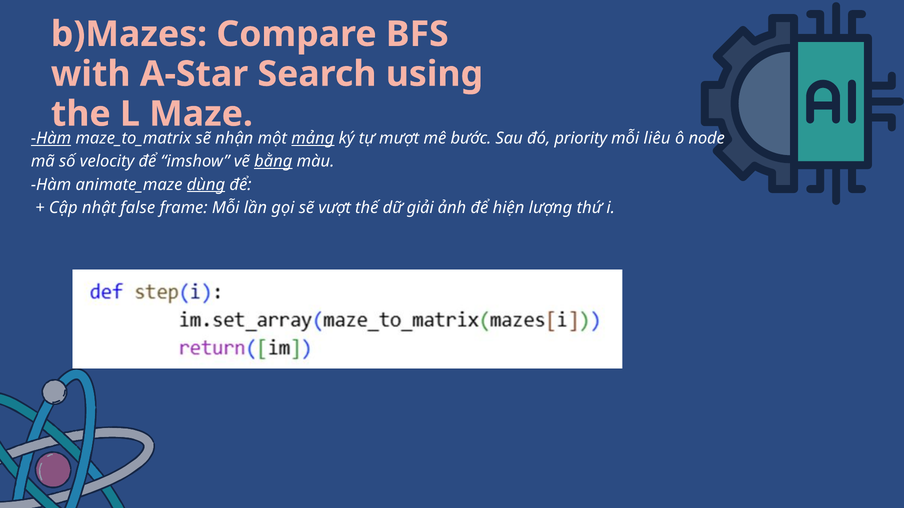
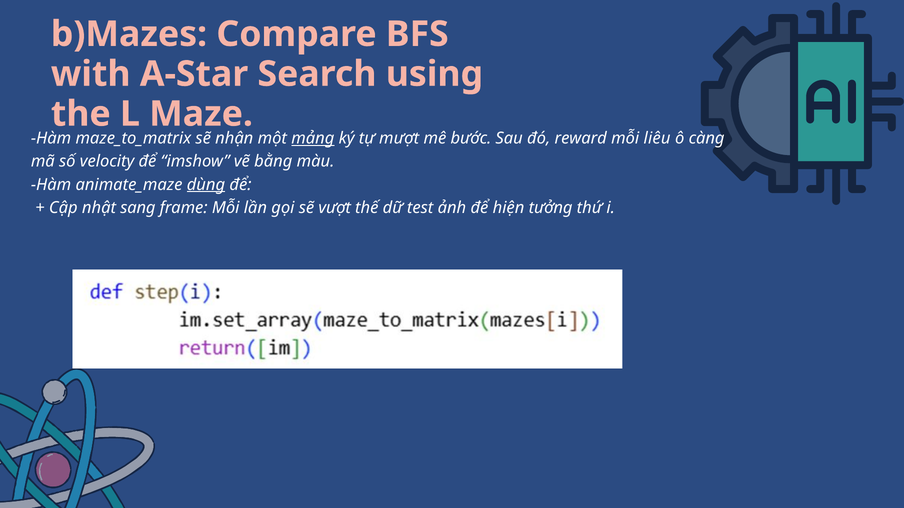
Hàm at (51, 138) underline: present -> none
priority: priority -> reward
node: node -> càng
bằng underline: present -> none
false: false -> sang
giải: giải -> test
lượng: lượng -> tưởng
